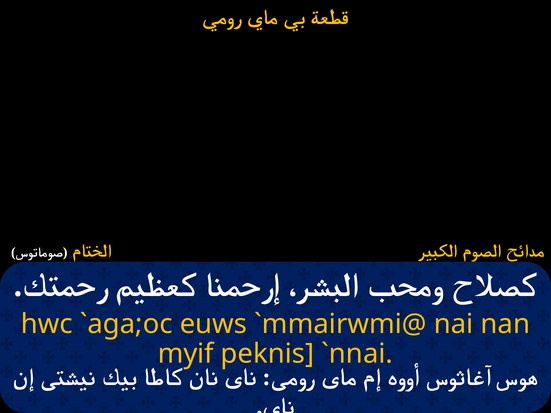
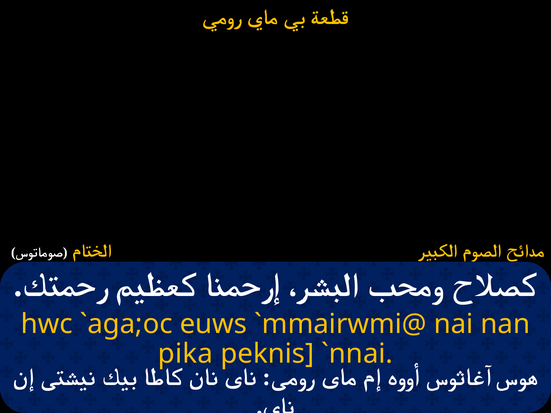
myif: myif -> pika
